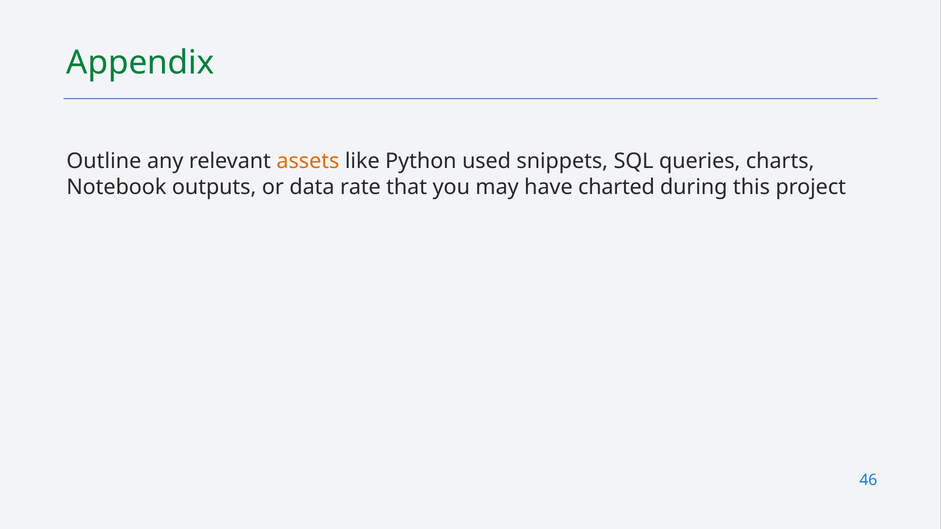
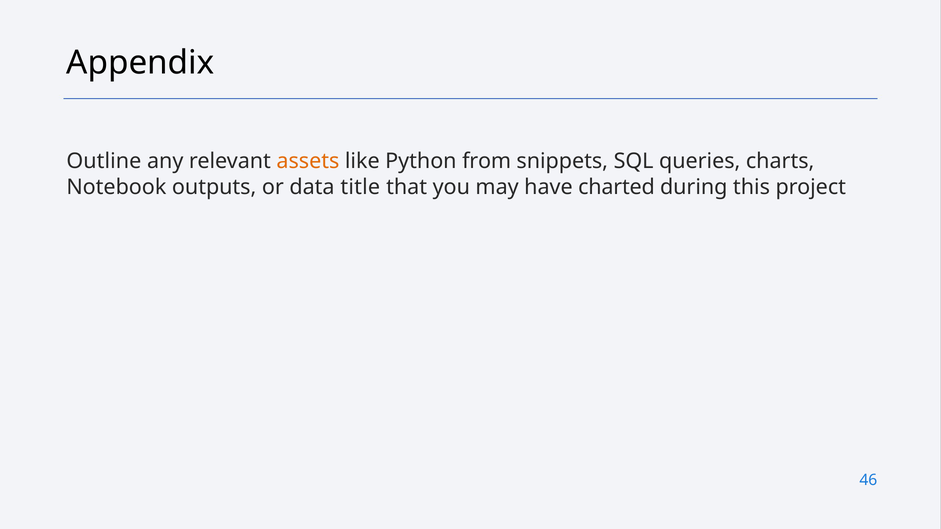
Appendix colour: green -> black
used: used -> from
rate: rate -> title
